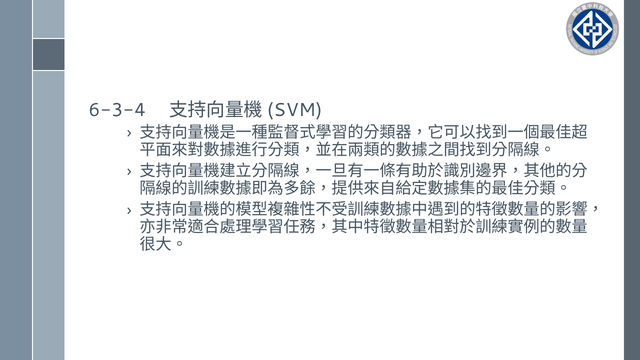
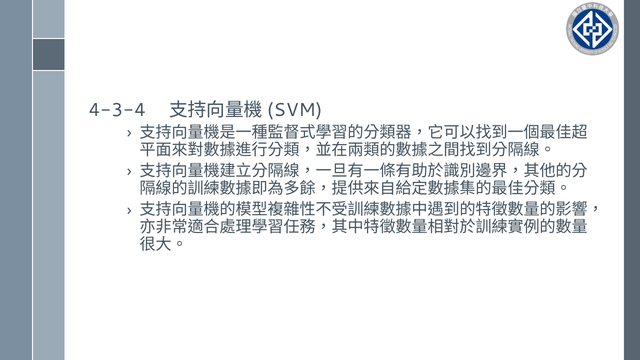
6-3-4: 6-3-4 -> 4-3-4
